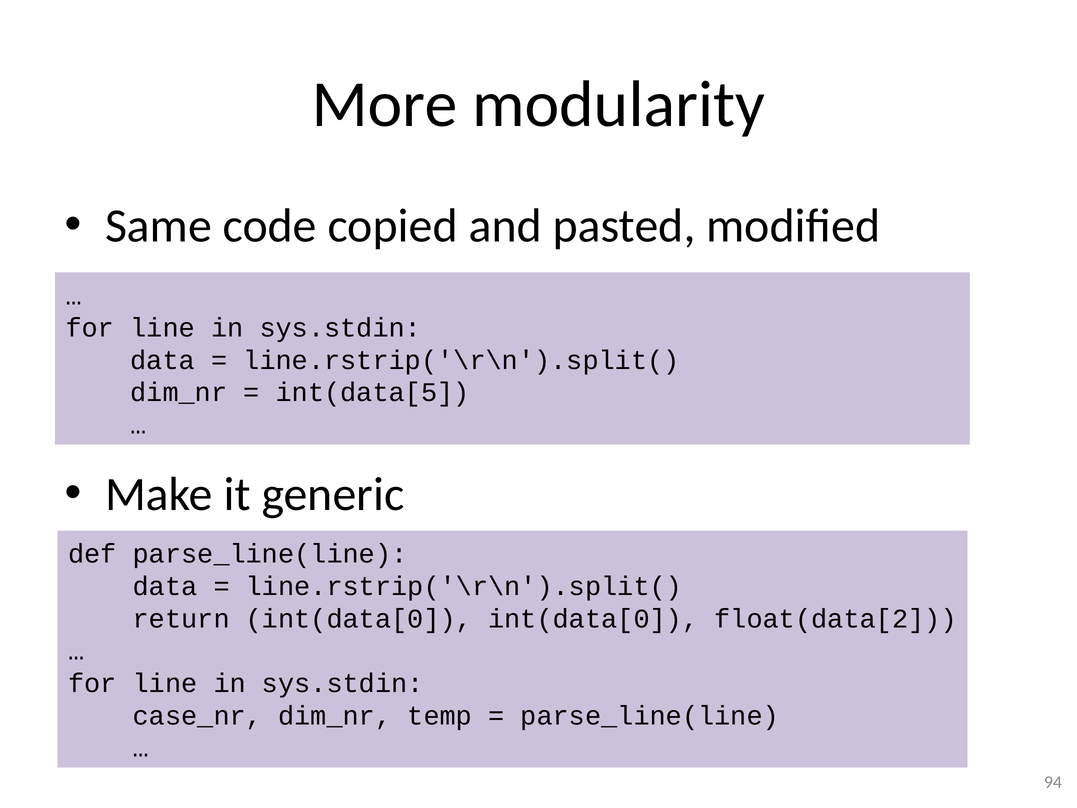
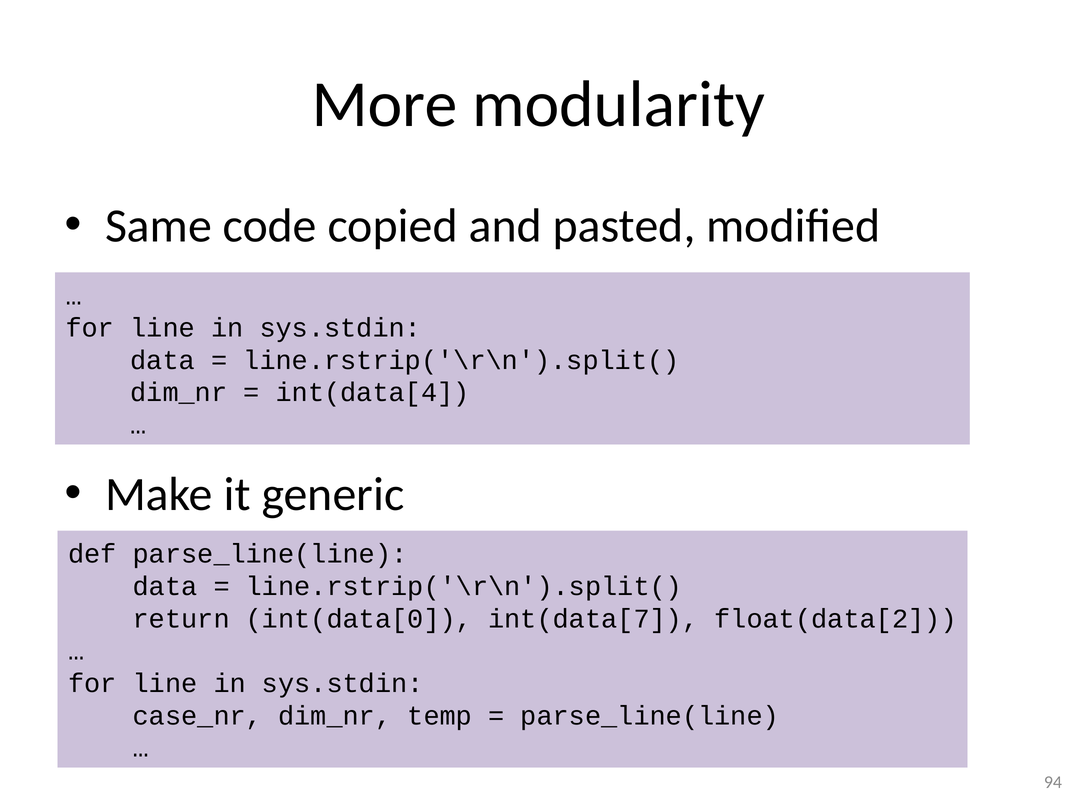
int(data[5: int(data[5 -> int(data[4
int(data[0 int(data[0: int(data[0 -> int(data[7
